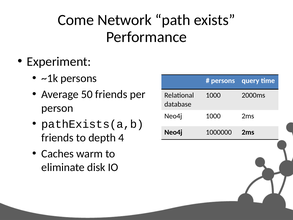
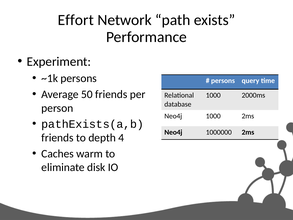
Come: Come -> Effort
